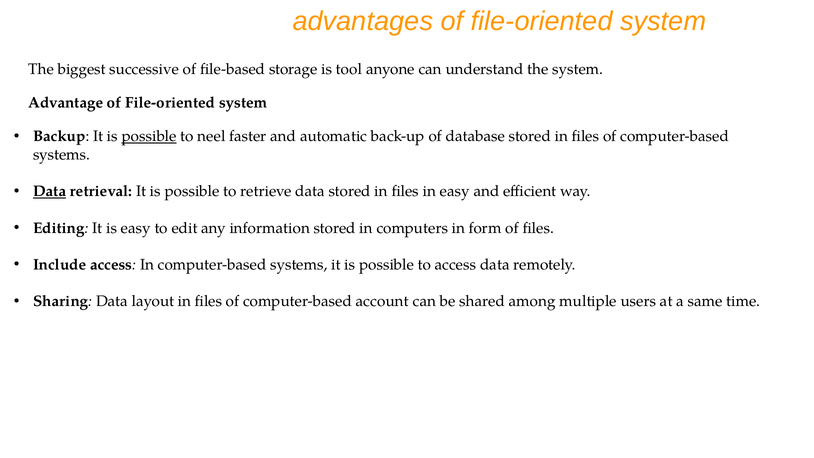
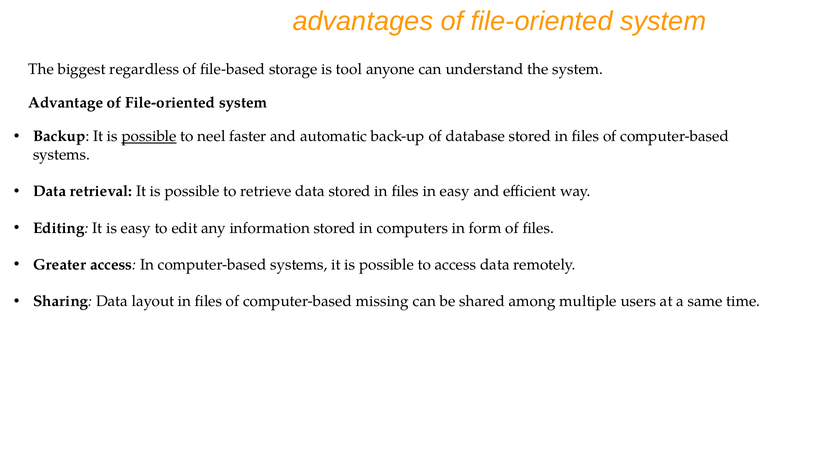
successive: successive -> regardless
Data at (50, 191) underline: present -> none
Include: Include -> Greater
account: account -> missing
